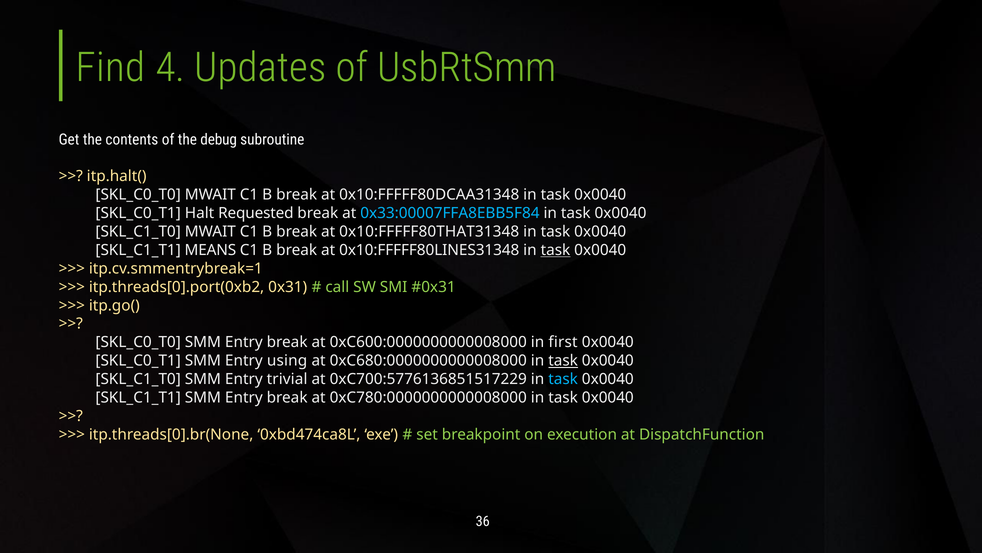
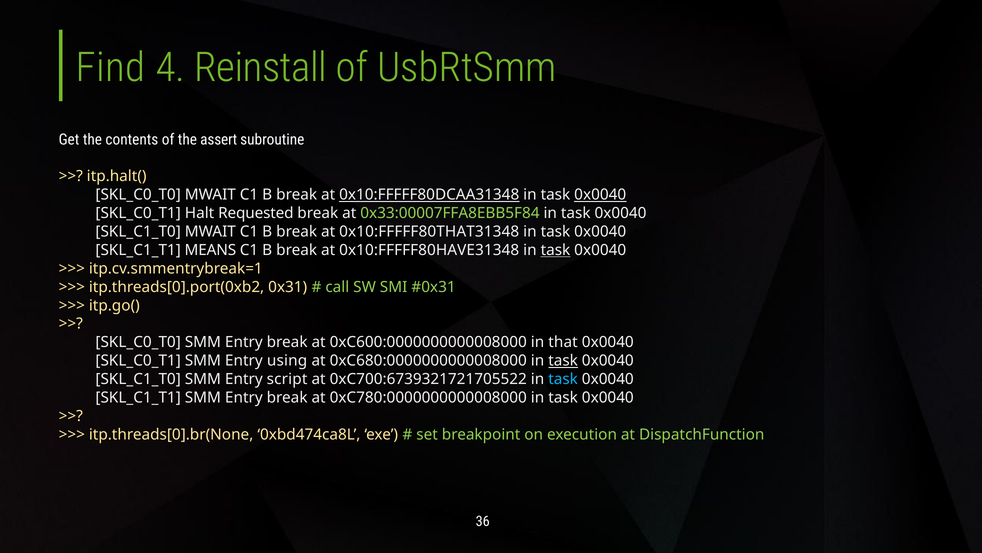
Updates: Updates -> Reinstall
debug: debug -> assert
0x10:FFFFF80DCAA31348 underline: none -> present
0x0040 at (600, 195) underline: none -> present
0x33:00007FFA8EBB5F84 colour: light blue -> light green
0x10:FFFFF80LINES31348: 0x10:FFFFF80LINES31348 -> 0x10:FFFFF80HAVE31348
first: first -> that
trivial: trivial -> script
0xC700:5776136851517229: 0xC700:5776136851517229 -> 0xC700:6739321721705522
